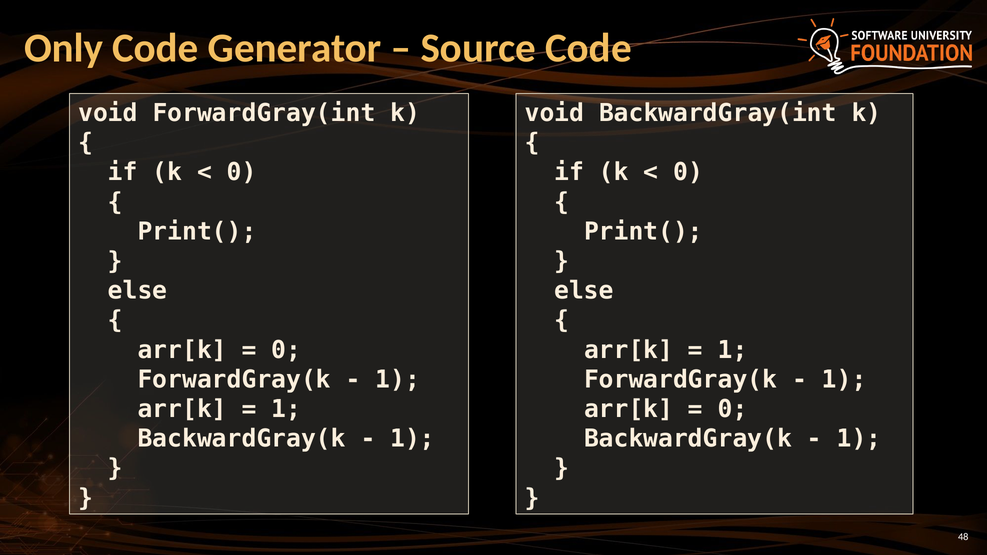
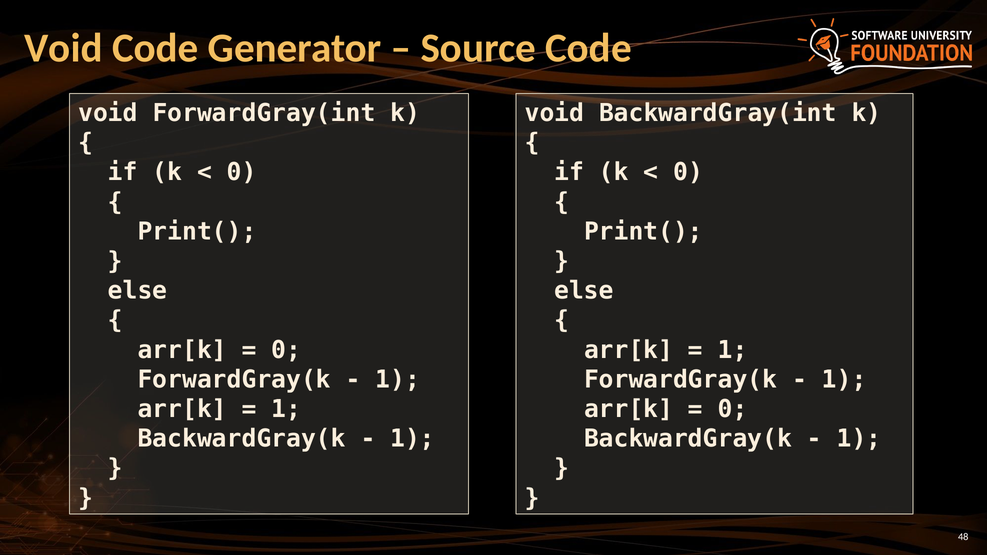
Only at (63, 48): Only -> Void
